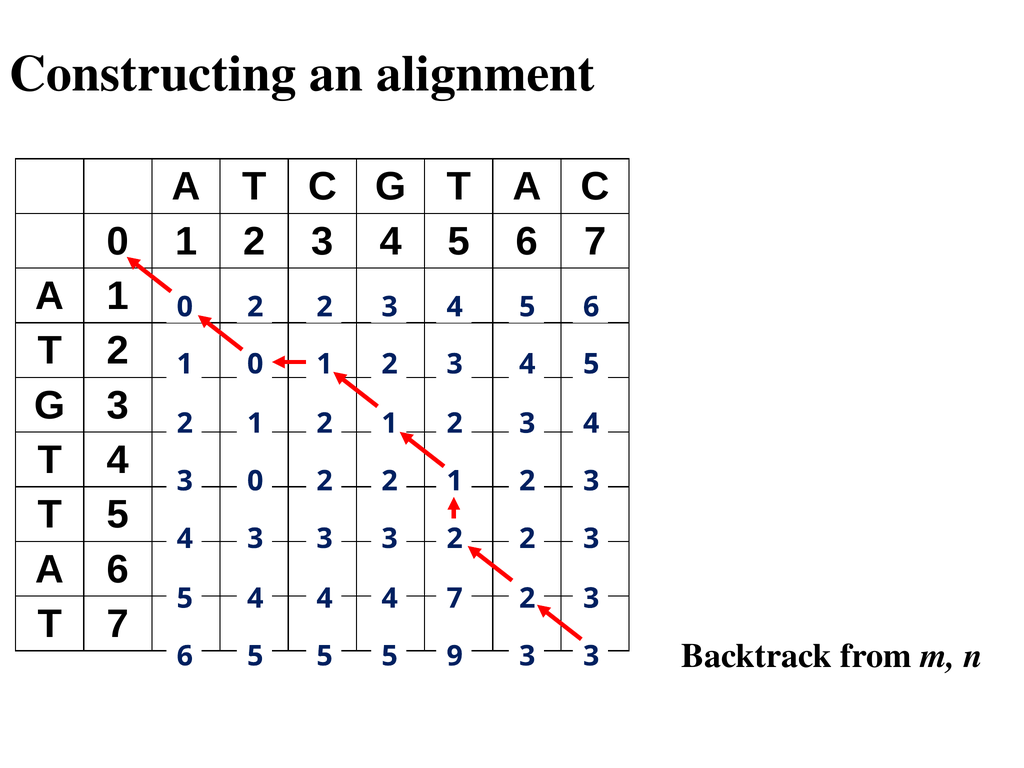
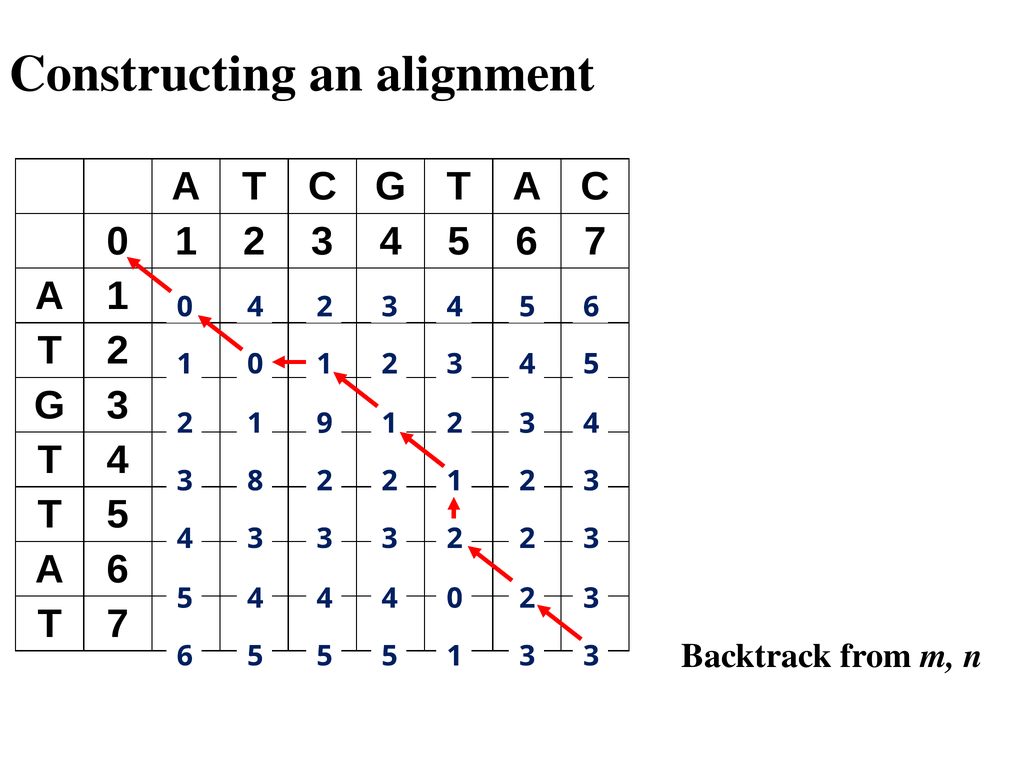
2 at (255, 307): 2 -> 4
2 at (325, 423): 2 -> 9
3 0: 0 -> 8
4 7: 7 -> 0
5 9: 9 -> 1
